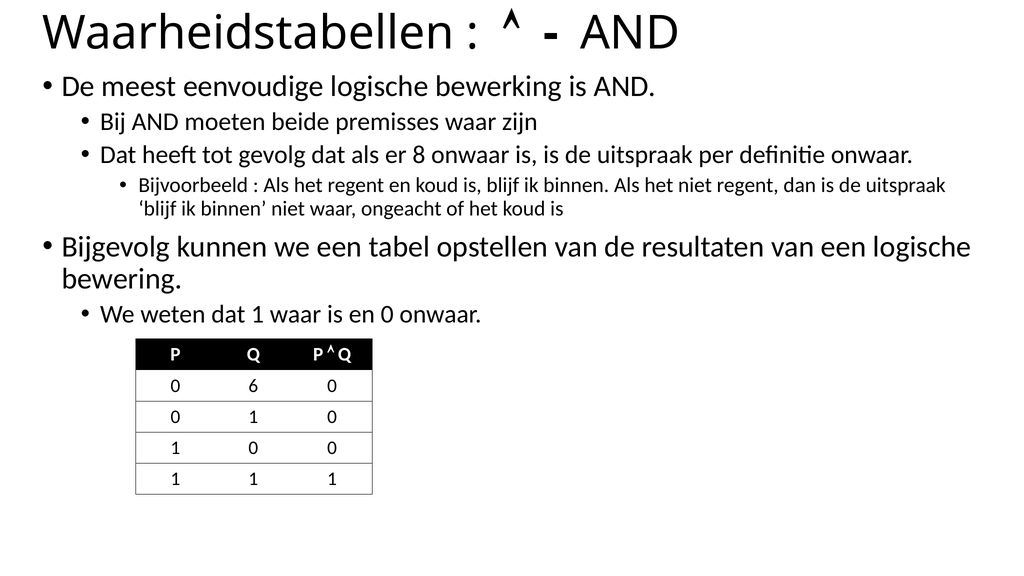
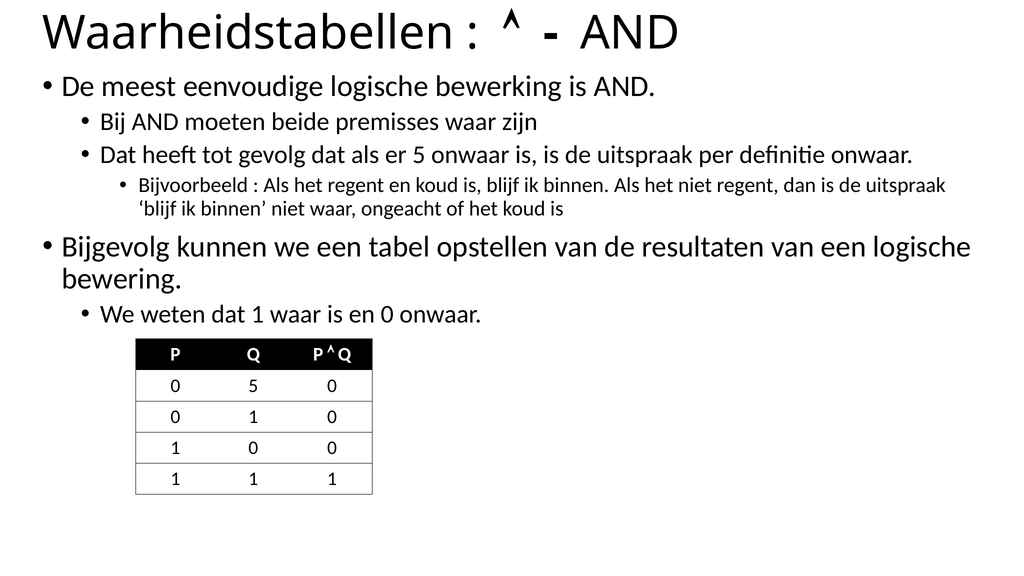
er 8: 8 -> 5
0 6: 6 -> 5
